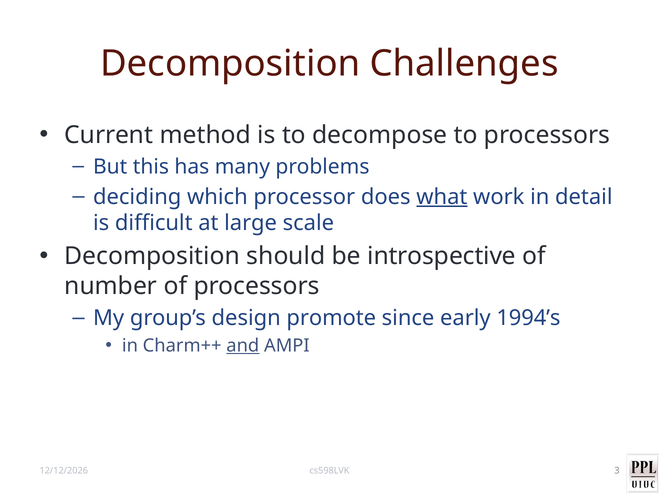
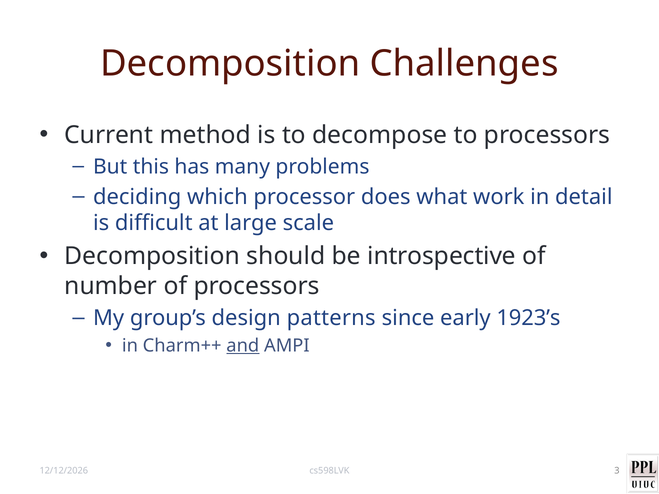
what underline: present -> none
promote: promote -> patterns
1994’s: 1994’s -> 1923’s
